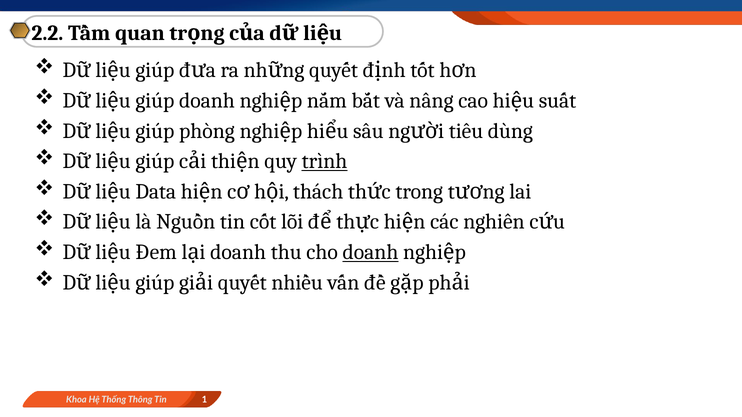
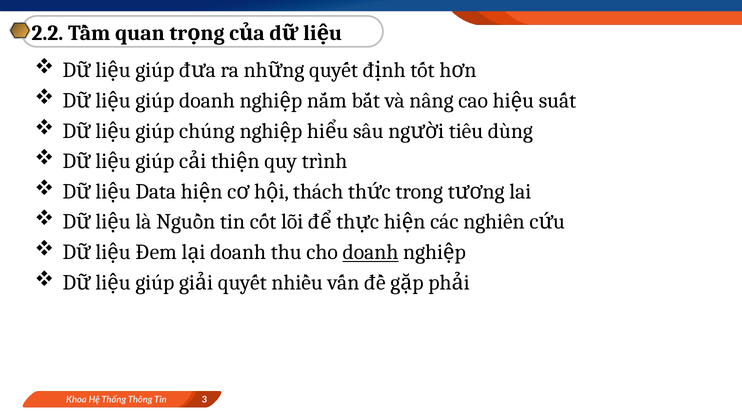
phòng: phòng -> chúng
trình underline: present -> none
1: 1 -> 3
